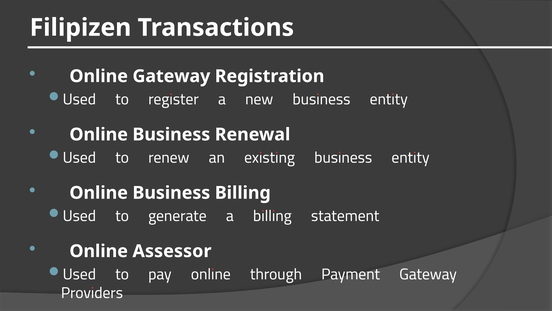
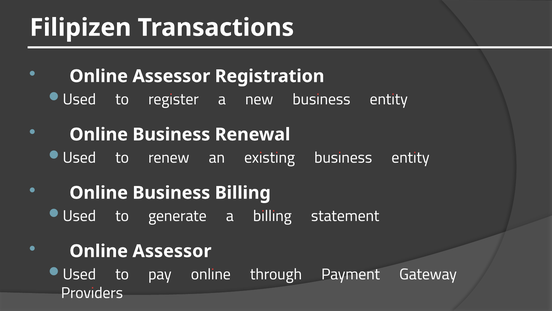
Gateway at (171, 76): Gateway -> Assessor
